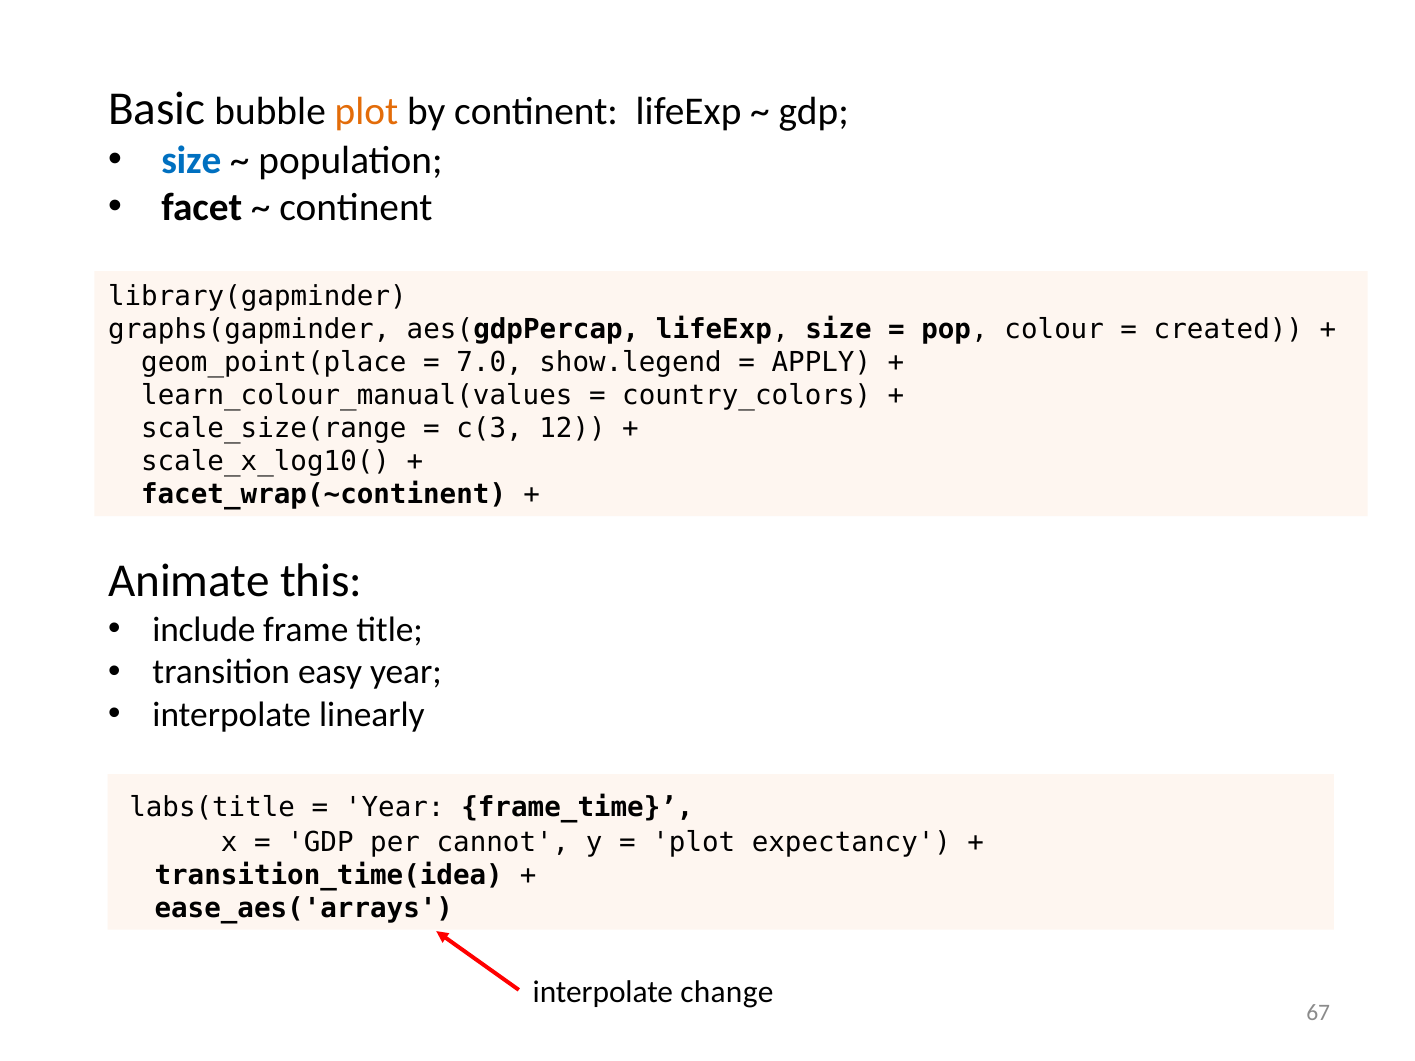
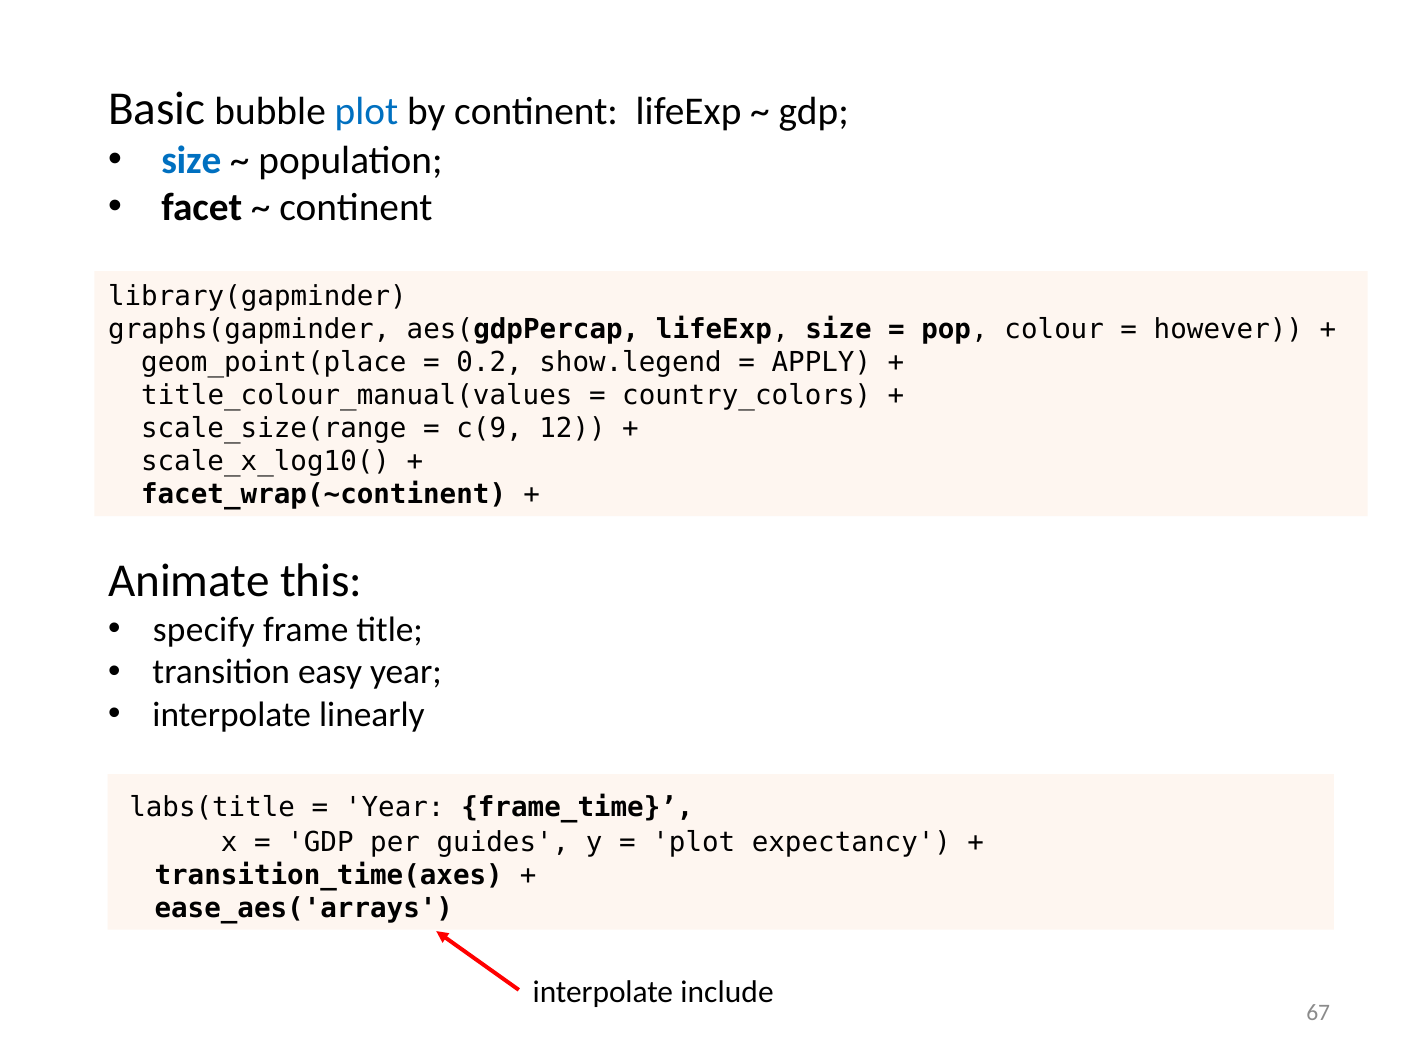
plot at (366, 112) colour: orange -> blue
created: created -> however
7.0: 7.0 -> 0.2
learn_colour_manual(values: learn_colour_manual(values -> title_colour_manual(values
c(3: c(3 -> c(9
include: include -> specify
cannot: cannot -> guides
transition_time(idea: transition_time(idea -> transition_time(axes
change: change -> include
